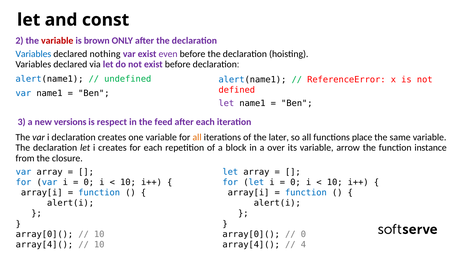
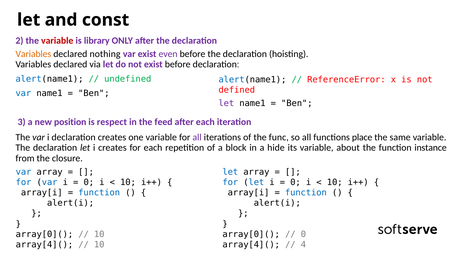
brown: brown -> library
Variables at (33, 54) colour: blue -> orange
versions: versions -> position
all at (197, 138) colour: orange -> purple
later: later -> func
over: over -> hide
arrow: arrow -> about
